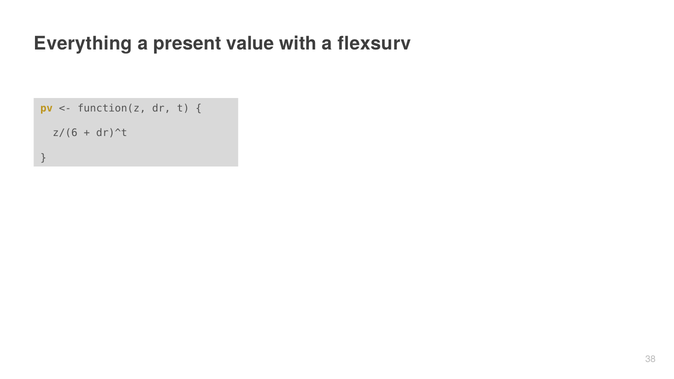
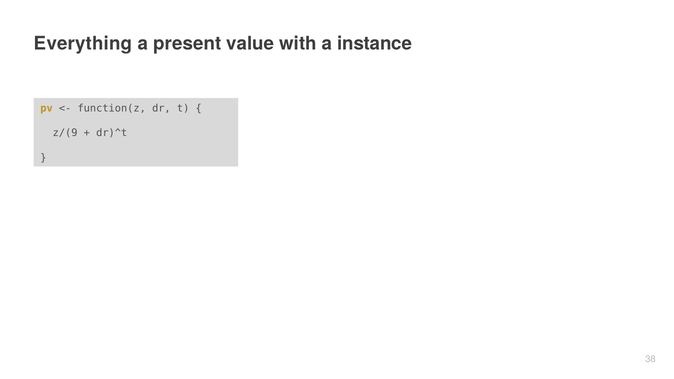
flexsurv: flexsurv -> instance
z/(6: z/(6 -> z/(9
